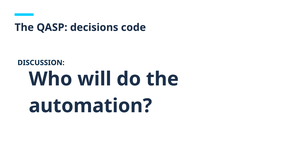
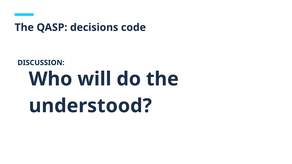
automation: automation -> understood
